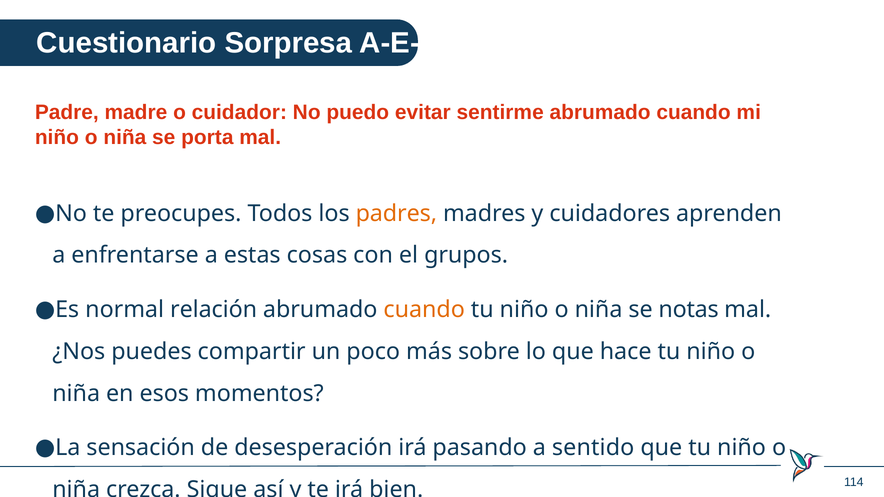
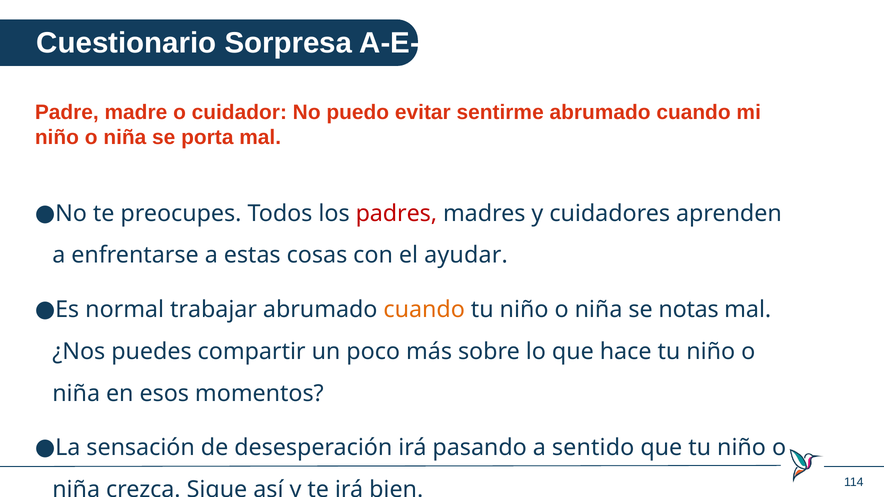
padres colour: orange -> red
grupos: grupos -> ayudar
relación: relación -> trabajar
